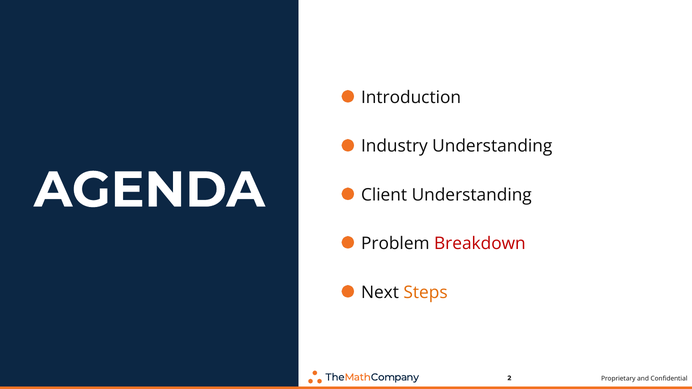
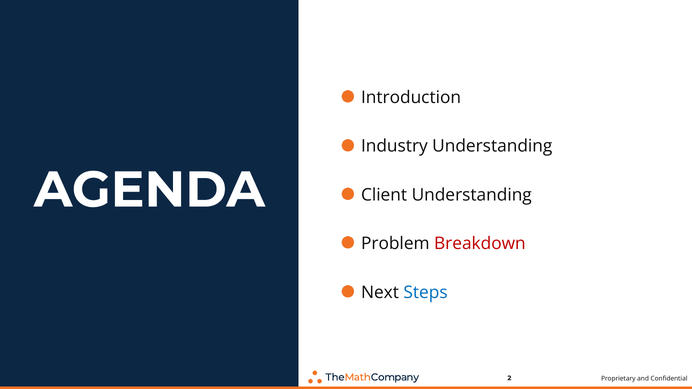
Steps colour: orange -> blue
